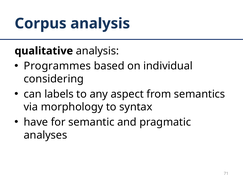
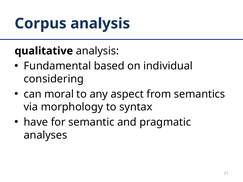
Programmes: Programmes -> Fundamental
labels: labels -> moral
